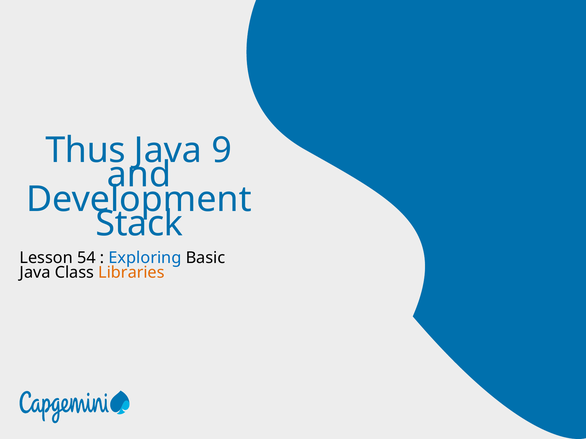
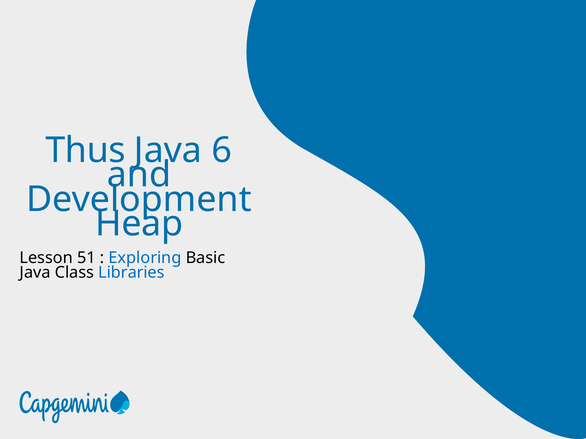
9: 9 -> 6
Stack: Stack -> Heap
54: 54 -> 51
Libraries colour: orange -> blue
